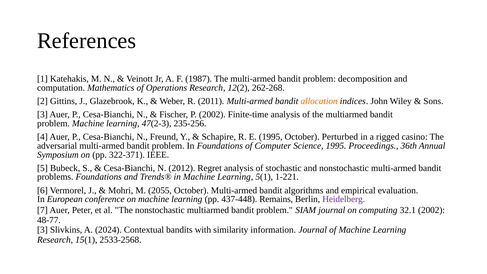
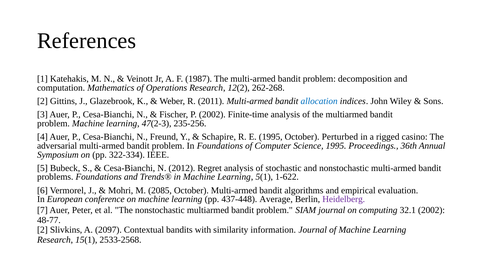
allocation colour: orange -> blue
322-371: 322-371 -> 322-334
1-221: 1-221 -> 1-622
2055: 2055 -> 2085
Remains: Remains -> Average
3 at (42, 230): 3 -> 2
2024: 2024 -> 2097
